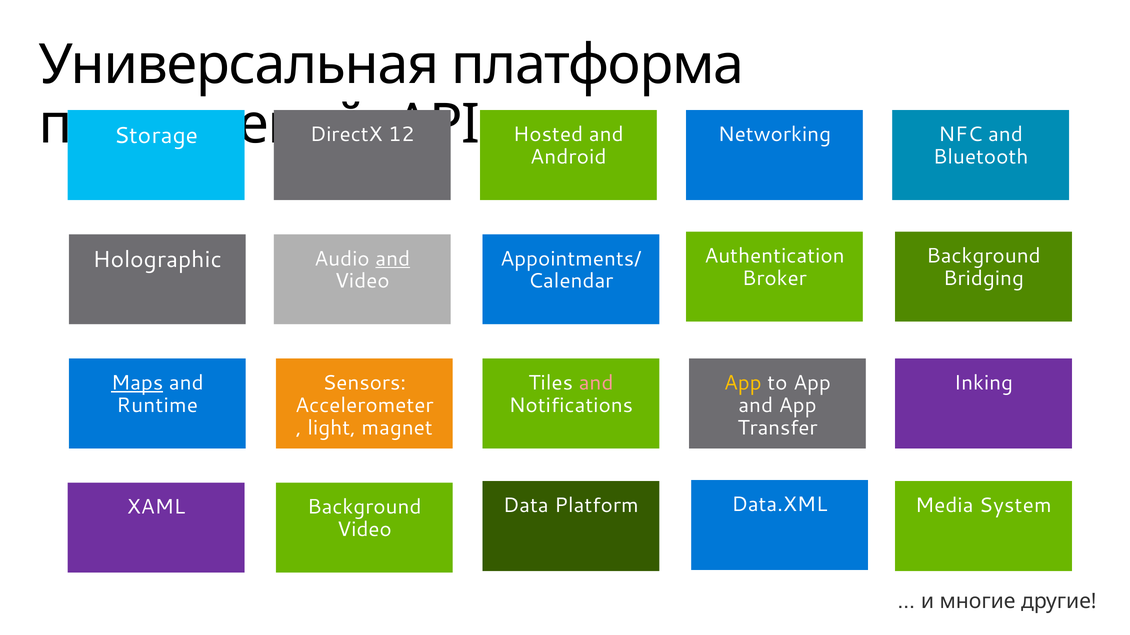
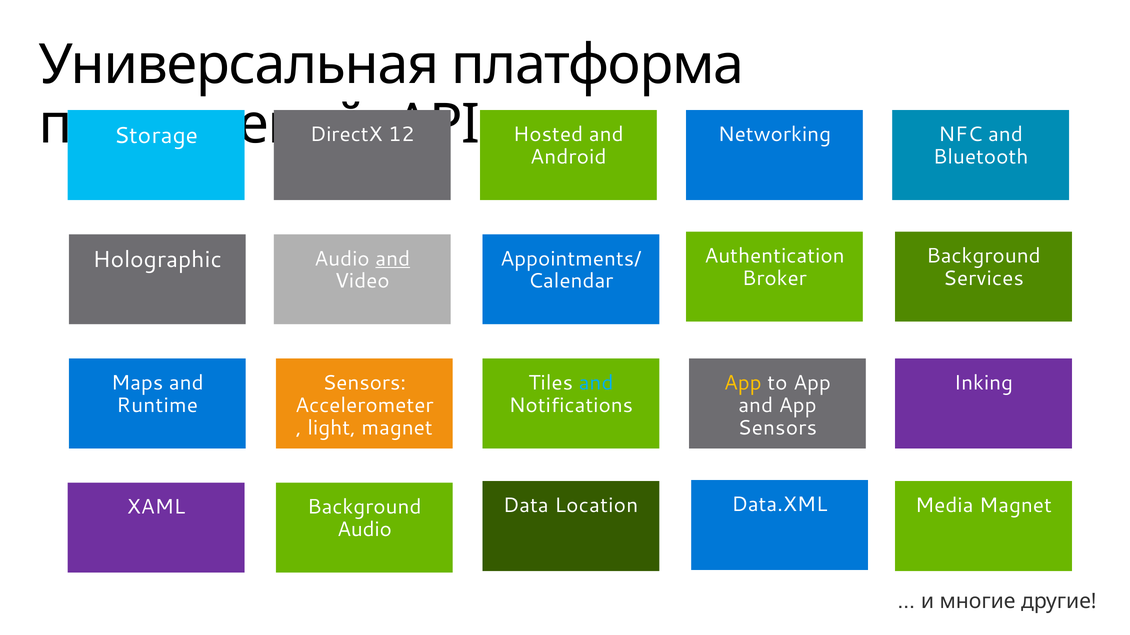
Bridging: Bridging -> Services
Maps underline: present -> none
and at (596, 383) colour: pink -> light blue
Transfer at (777, 428): Transfer -> Sensors
Platform: Platform -> Location
Media System: System -> Magnet
Video at (364, 530): Video -> Audio
